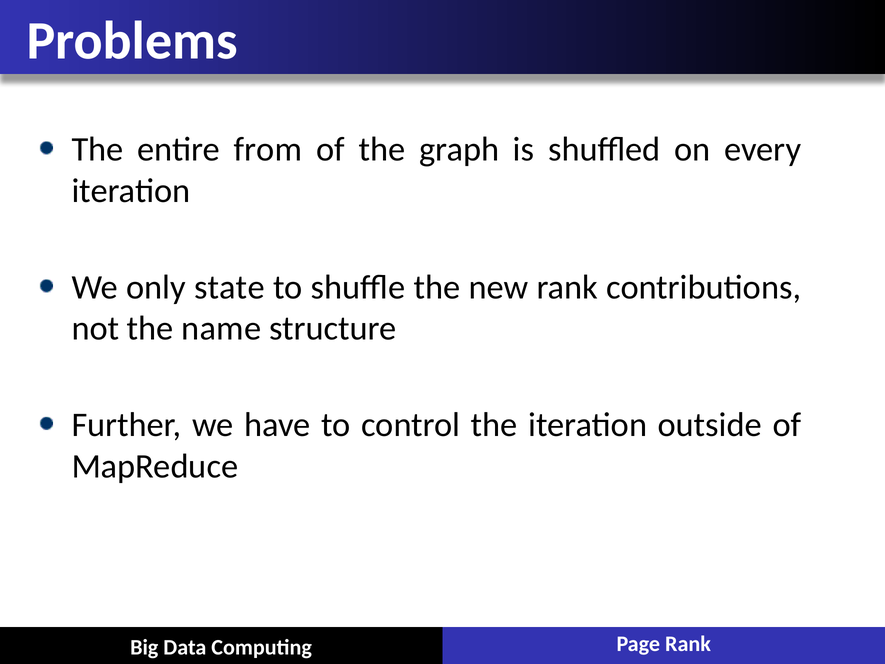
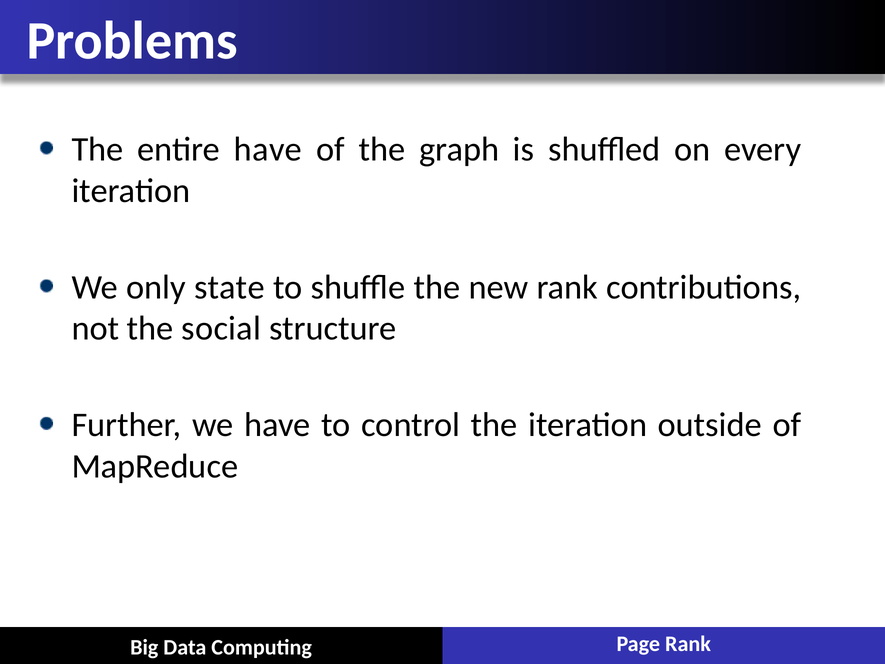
entire from: from -> have
name: name -> social
